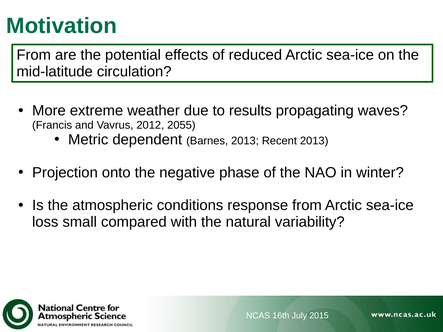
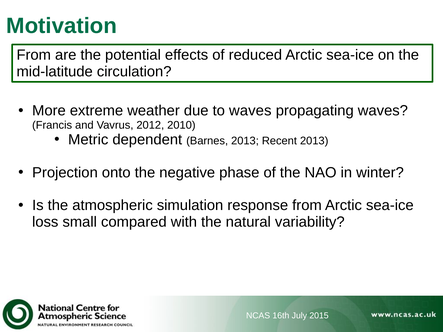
to results: results -> waves
2055: 2055 -> 2010
conditions: conditions -> simulation
